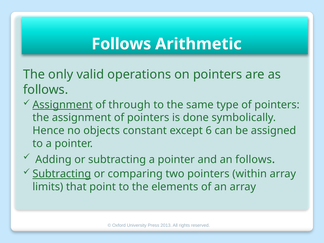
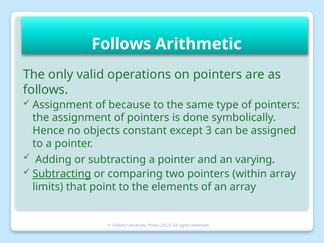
Assignment at (63, 105) underline: present -> none
through: through -> because
6: 6 -> 3
an follows: follows -> varying
